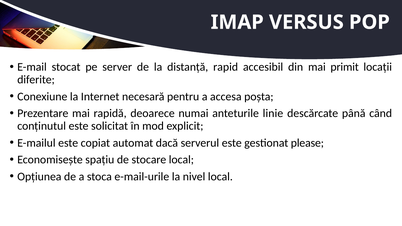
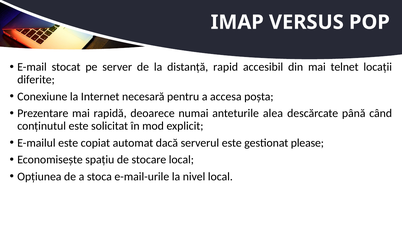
primit: primit -> telnet
linie: linie -> alea
